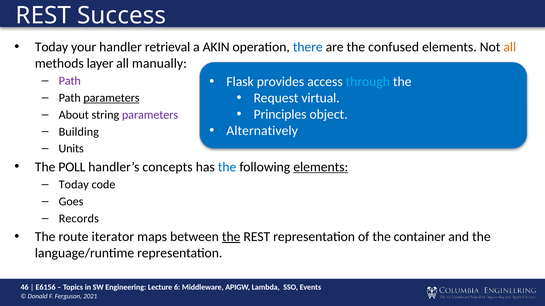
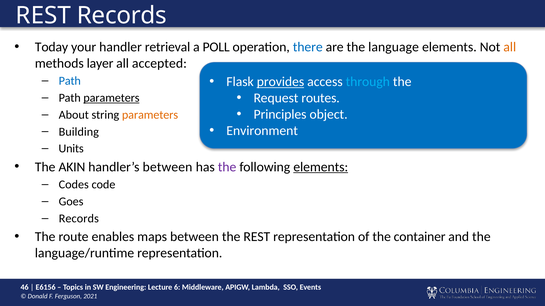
REST Success: Success -> Records
AKIN: AKIN -> POLL
confused: confused -> language
manually: manually -> accepted
Path at (70, 81) colour: purple -> blue
provides underline: none -> present
virtual: virtual -> routes
parameters at (150, 115) colour: purple -> orange
Alternatively: Alternatively -> Environment
POLL: POLL -> AKIN
handler’s concepts: concepts -> between
the at (227, 167) colour: blue -> purple
Today at (74, 185): Today -> Codes
iterator: iterator -> enables
the at (231, 237) underline: present -> none
